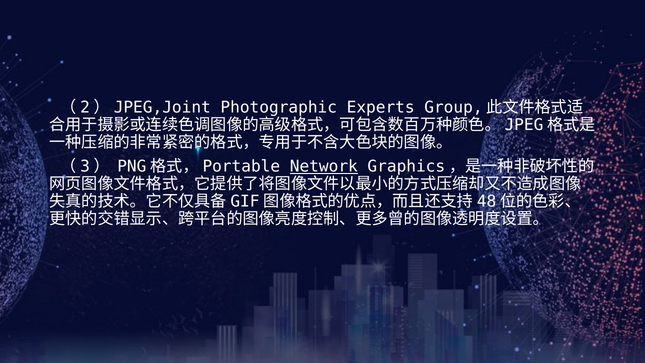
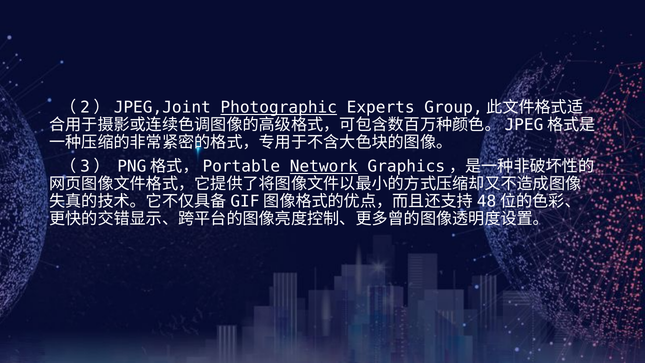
Photographic underline: none -> present
